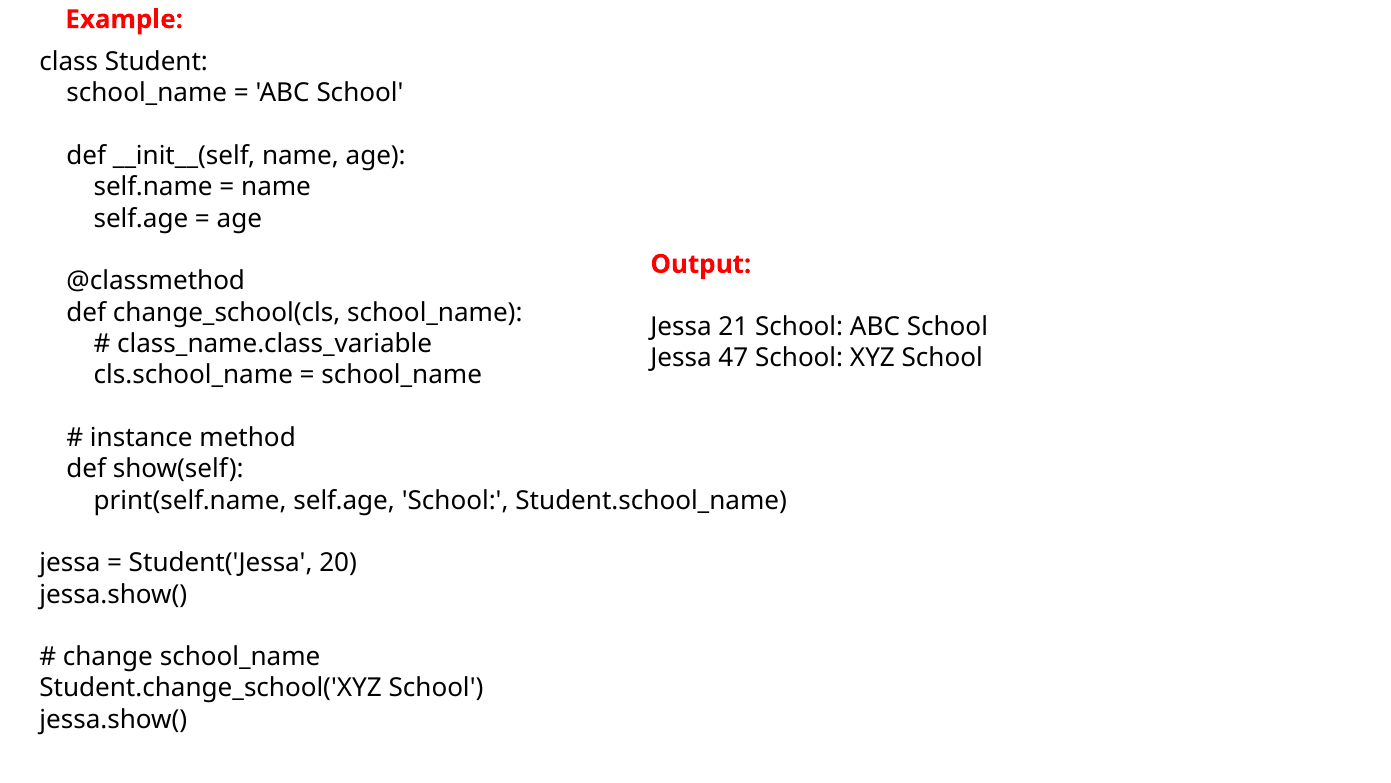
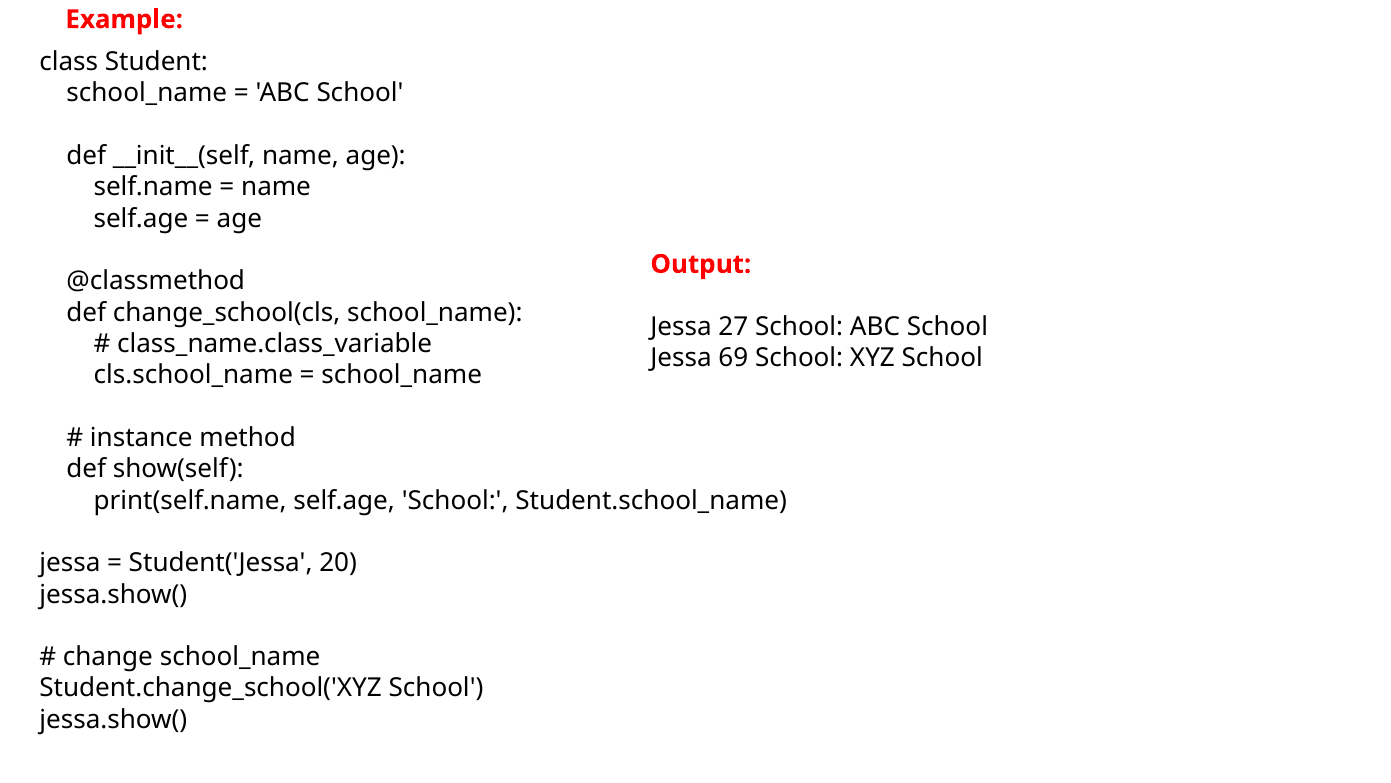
21: 21 -> 27
47: 47 -> 69
